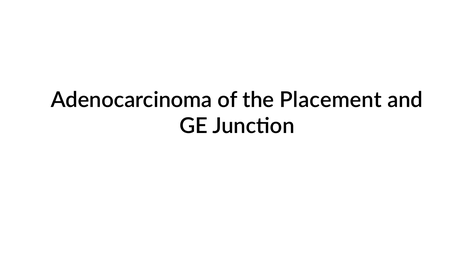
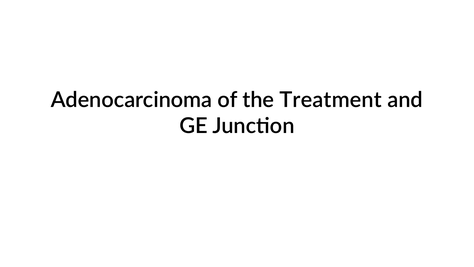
Placement: Placement -> Treatment
